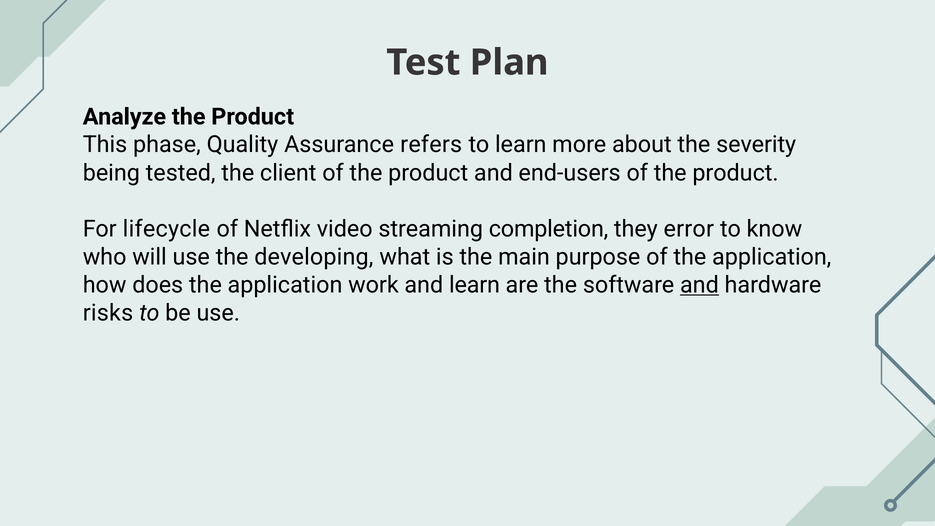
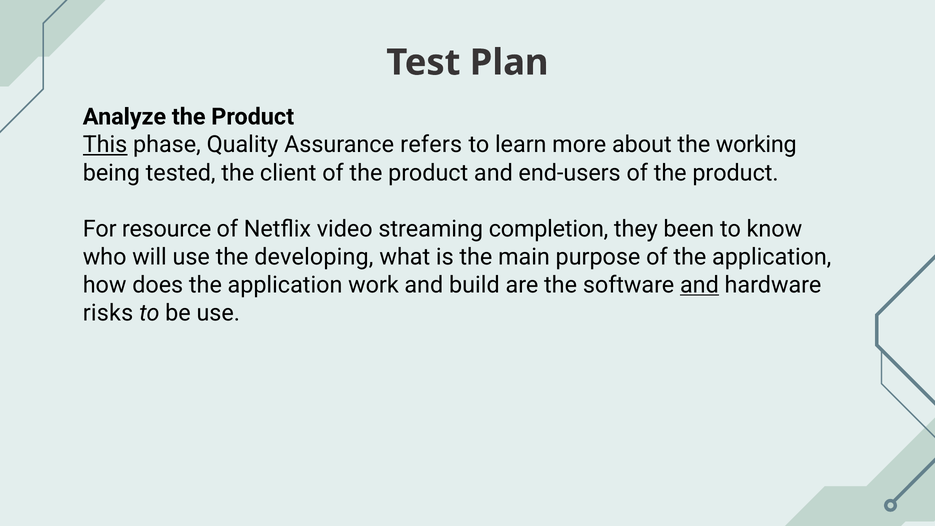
This underline: none -> present
severity: severity -> working
lifecycle: lifecycle -> resource
error: error -> been
and learn: learn -> build
